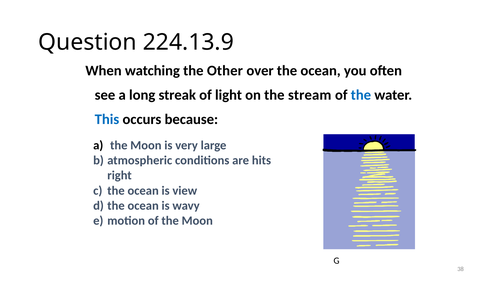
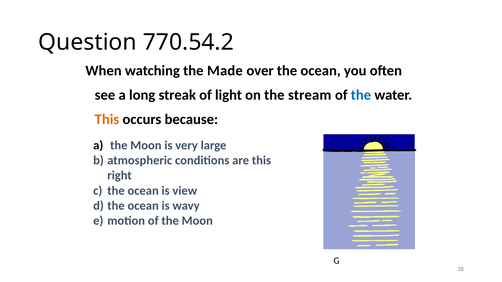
224.13.9: 224.13.9 -> 770.54.2
Other: Other -> Made
This at (107, 120) colour: blue -> orange
are hits: hits -> this
